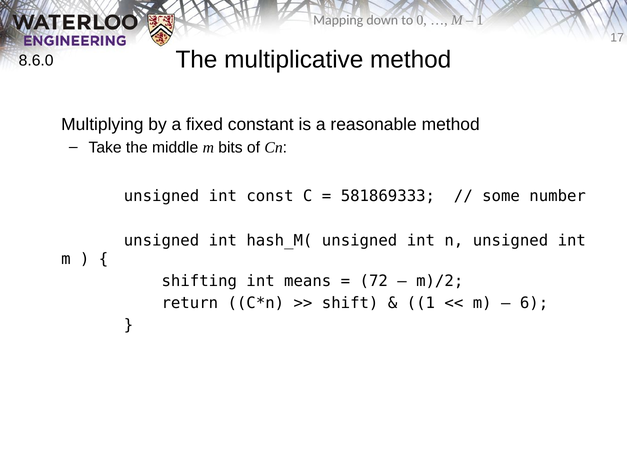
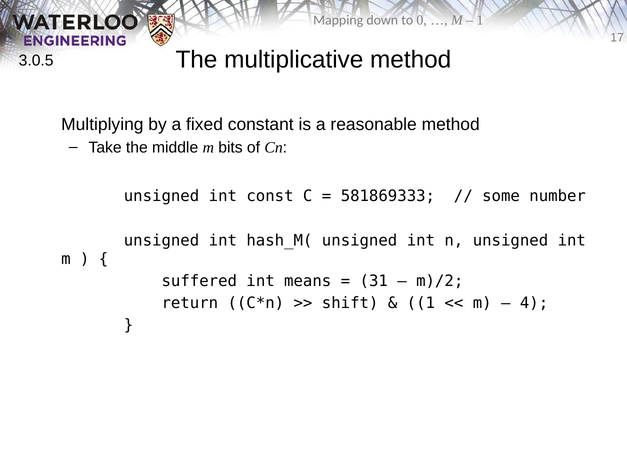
8.6.0: 8.6.0 -> 3.0.5
shifting: shifting -> suffered
72: 72 -> 31
6: 6 -> 4
